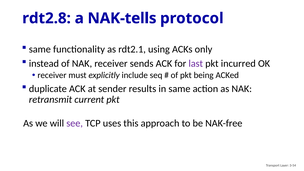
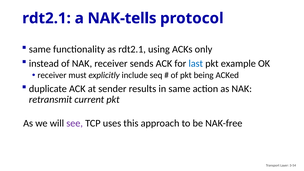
rdt2.8 at (47, 18): rdt2.8 -> rdt2.1
last colour: purple -> blue
incurred: incurred -> example
